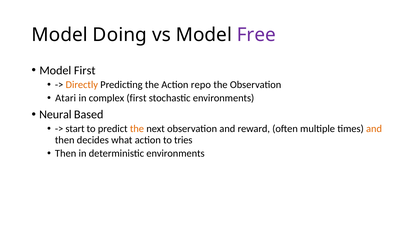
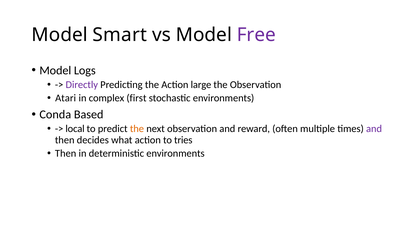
Doing: Doing -> Smart
Model First: First -> Logs
Directly colour: orange -> purple
repo: repo -> large
Neural: Neural -> Conda
start: start -> local
and at (374, 129) colour: orange -> purple
